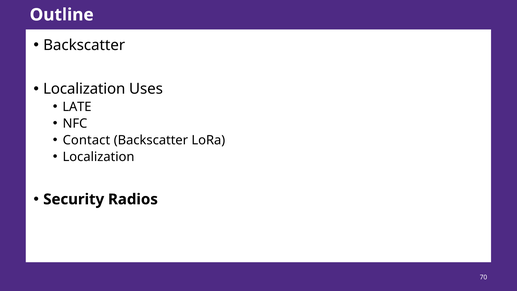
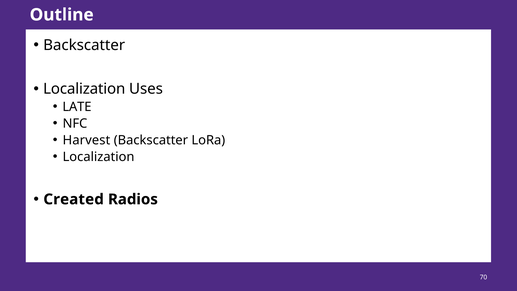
Contact: Contact -> Harvest
Security: Security -> Created
